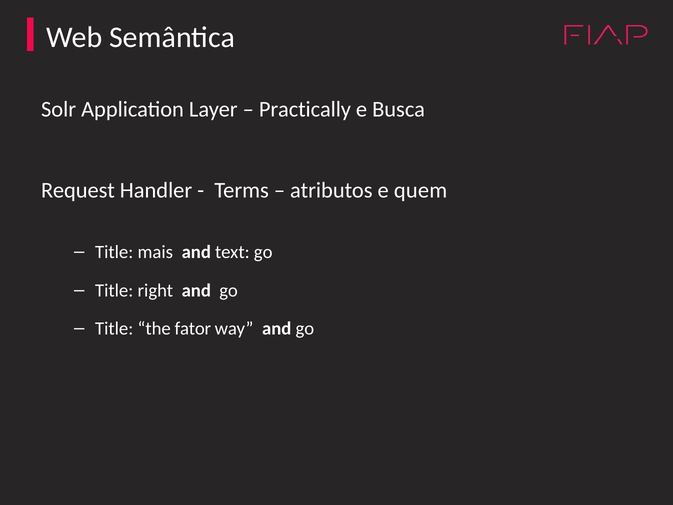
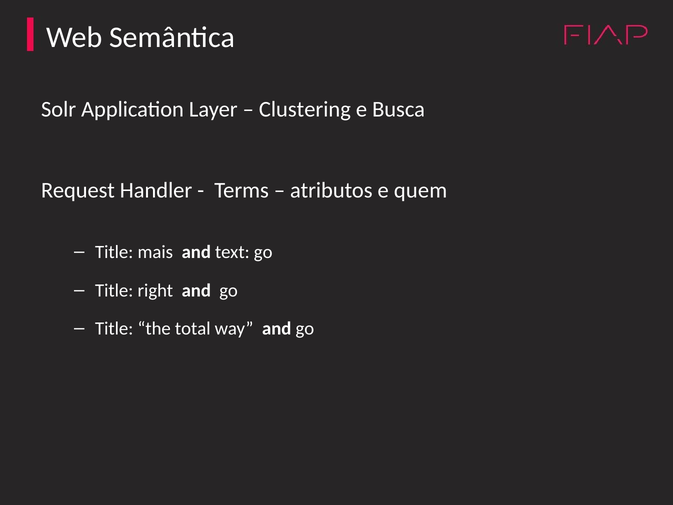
Practically: Practically -> Clustering
fator: fator -> total
